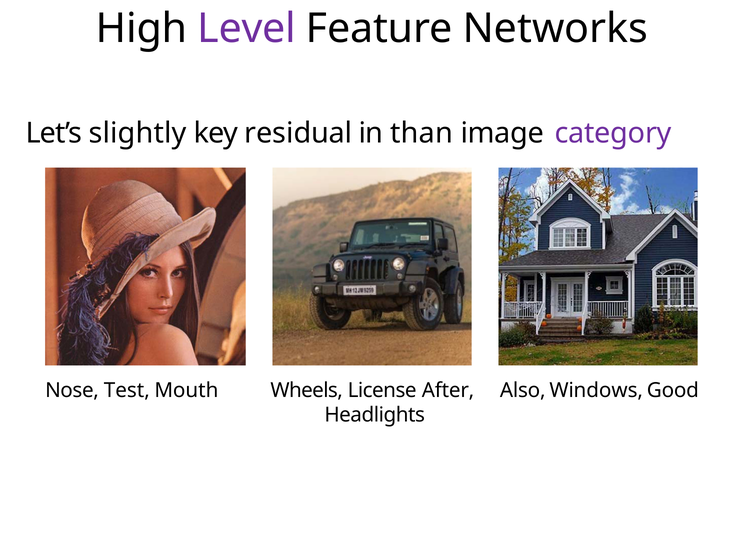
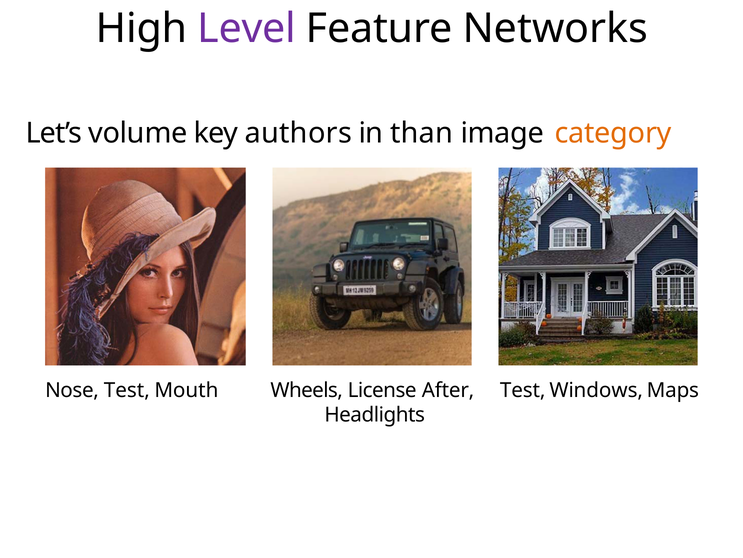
slightly: slightly -> volume
residual: residual -> authors
category colour: purple -> orange
Also at (523, 390): Also -> Test
Good: Good -> Maps
